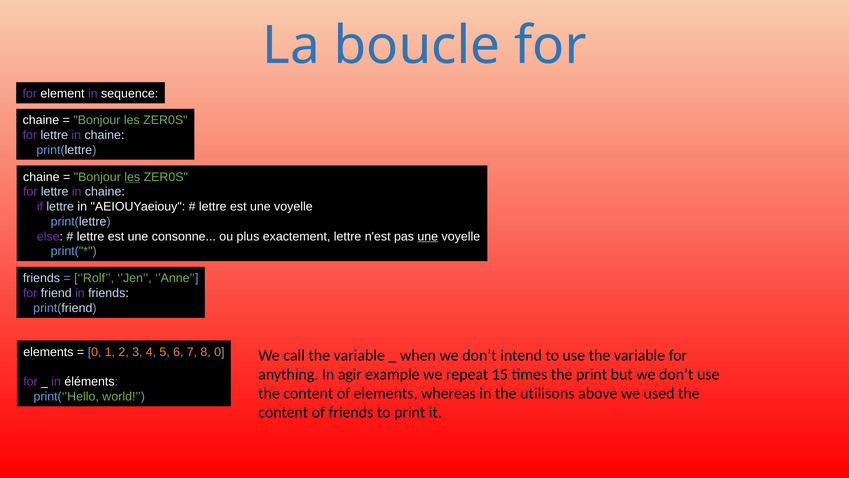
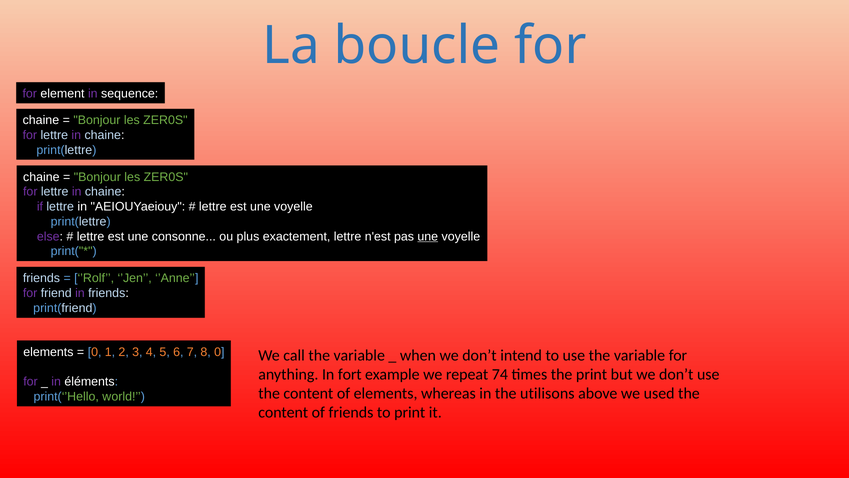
les at (132, 177) underline: present -> none
agir: agir -> fort
15: 15 -> 74
